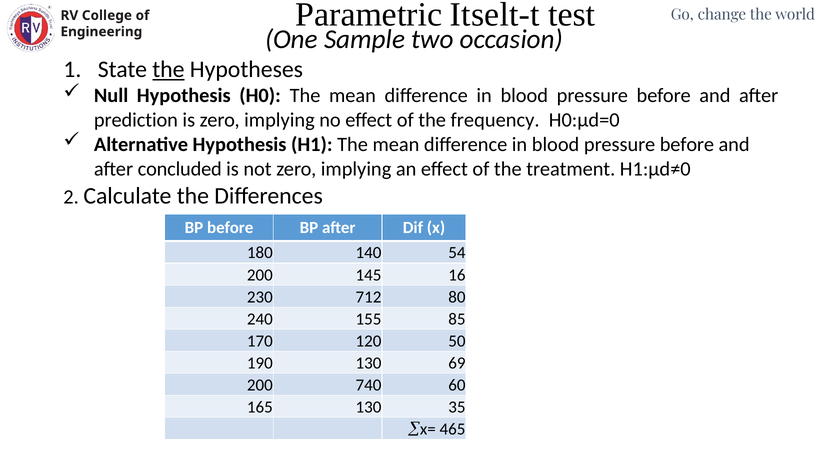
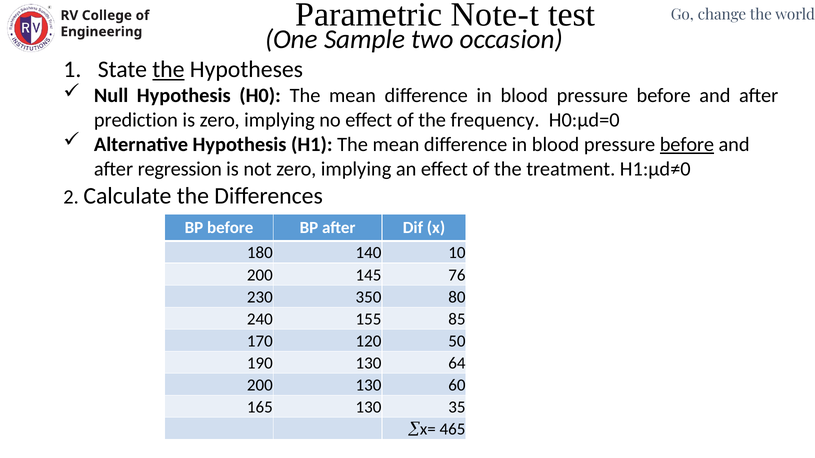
Itselt-t: Itselt-t -> Note-t
before at (687, 145) underline: none -> present
concluded: concluded -> regression
54: 54 -> 10
16: 16 -> 76
712: 712 -> 350
69: 69 -> 64
200 740: 740 -> 130
